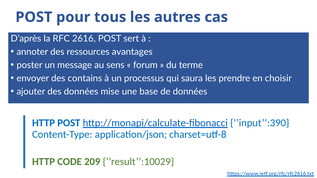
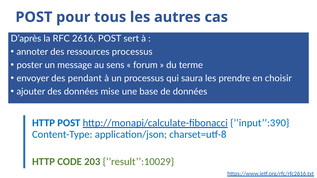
ressources avantages: avantages -> processus
contains: contains -> pendant
209: 209 -> 203
